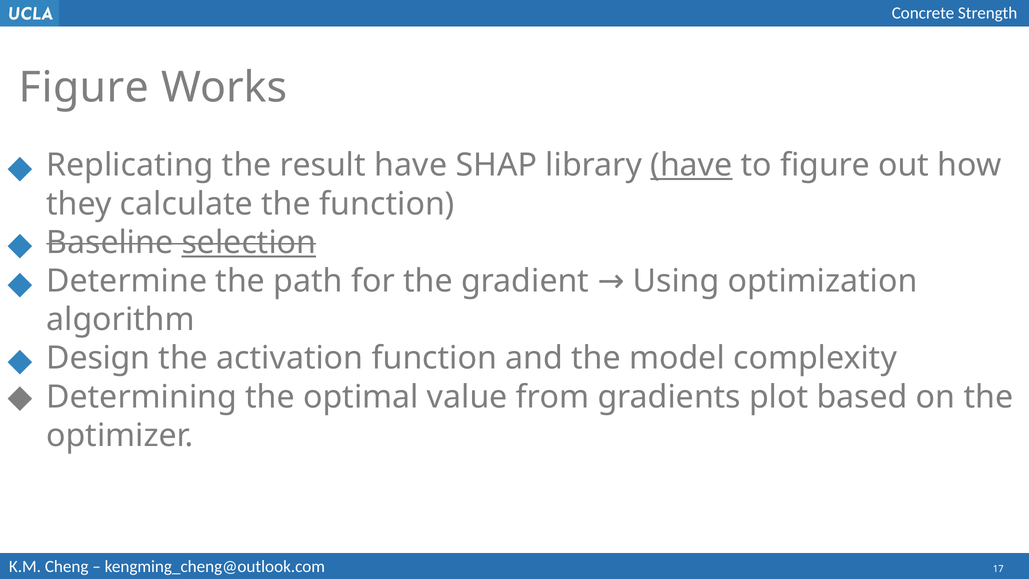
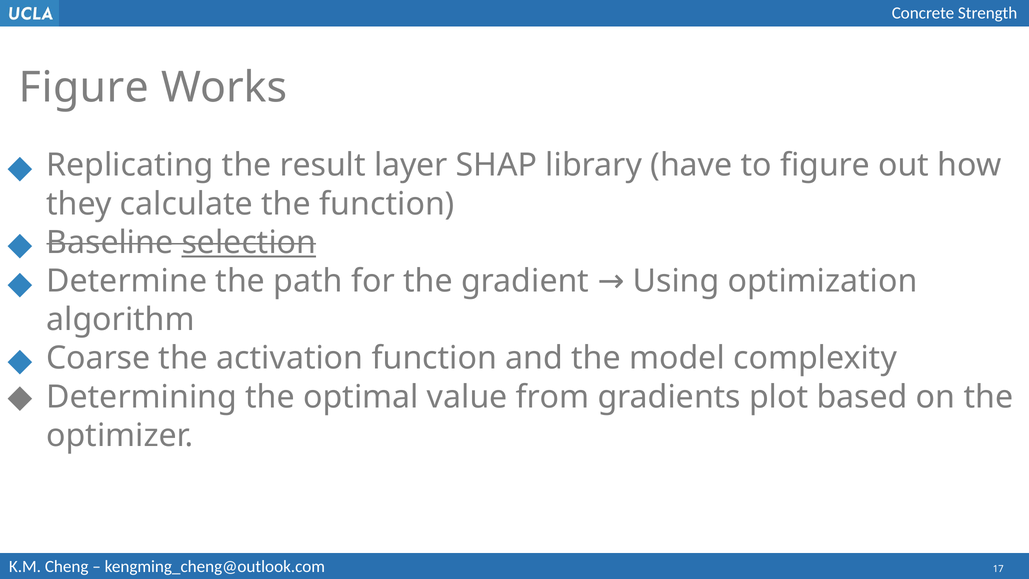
result have: have -> layer
have at (691, 165) underline: present -> none
Design: Design -> Coarse
